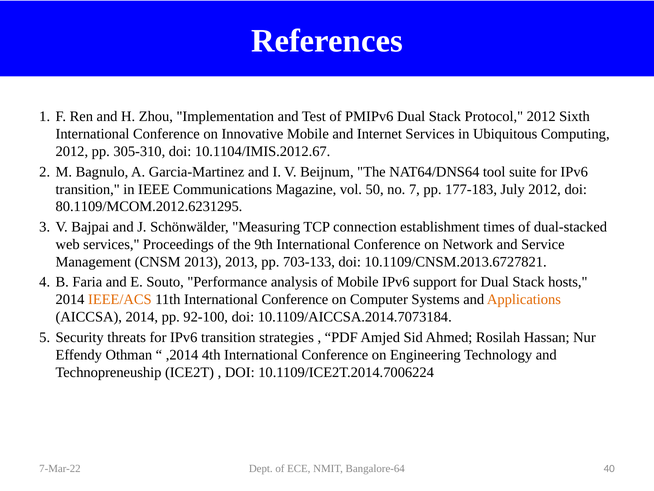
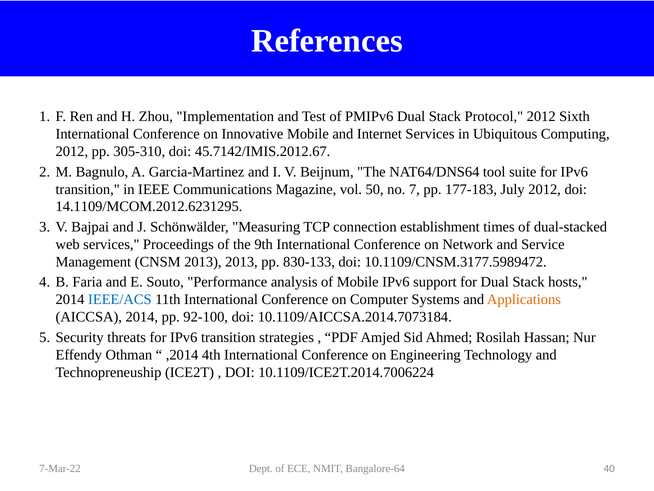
10.1104/IMIS.2012.67: 10.1104/IMIS.2012.67 -> 45.7142/IMIS.2012.67
80.1109/MCOM.2012.6231295: 80.1109/MCOM.2012.6231295 -> 14.1109/MCOM.2012.6231295
703-133: 703-133 -> 830-133
10.1109/CNSM.2013.6727821: 10.1109/CNSM.2013.6727821 -> 10.1109/CNSM.3177.5989472
IEEE/ACS colour: orange -> blue
